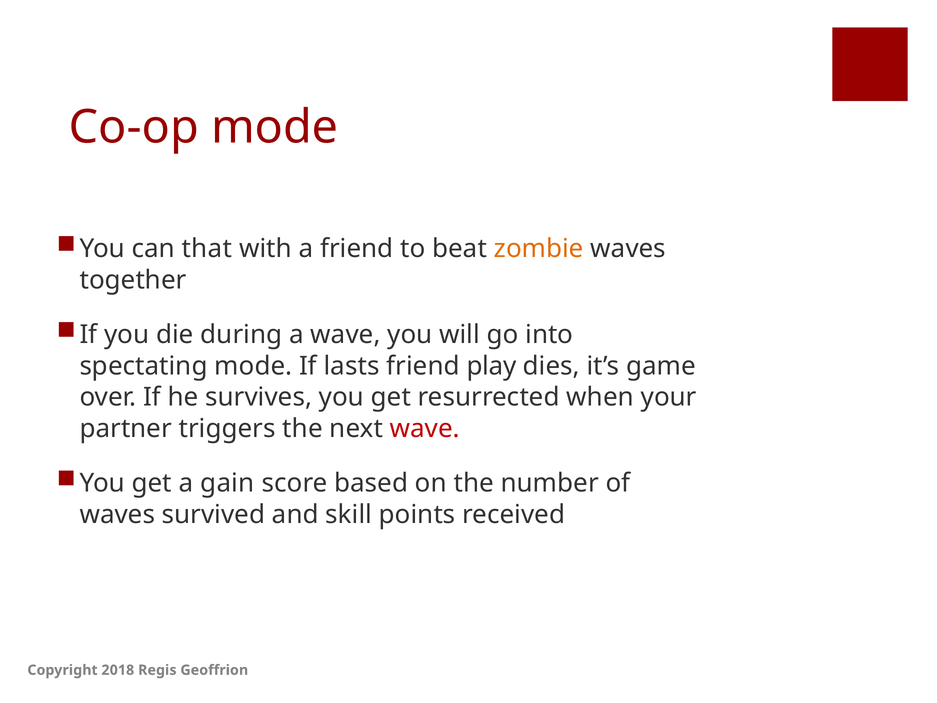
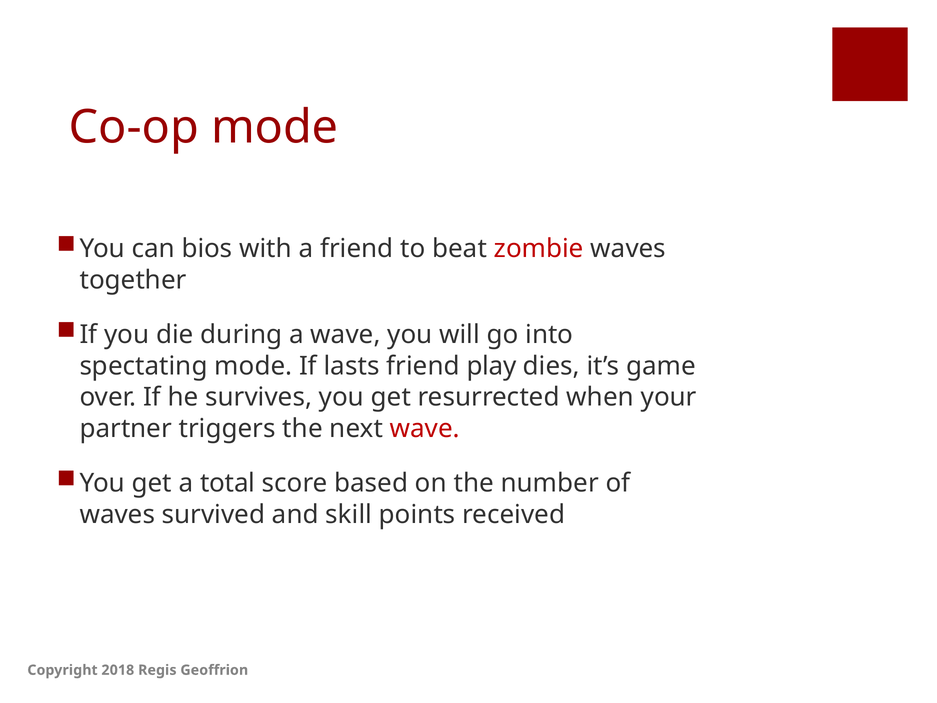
that: that -> bios
zombie colour: orange -> red
gain: gain -> total
